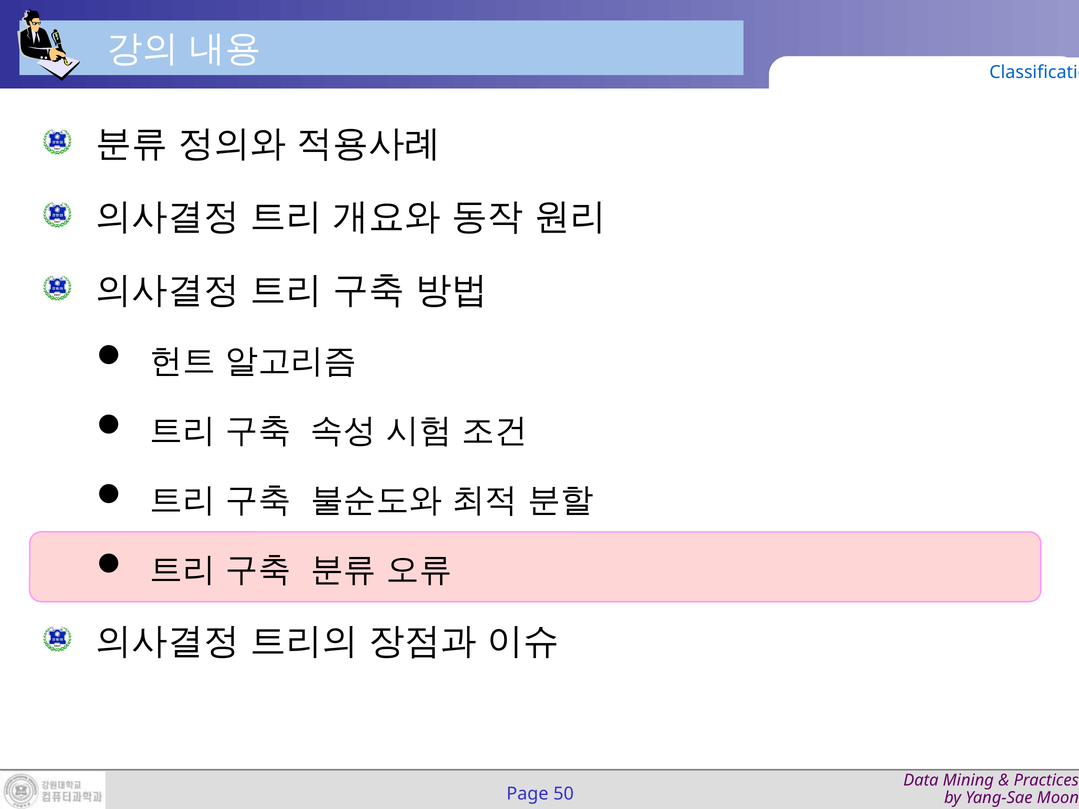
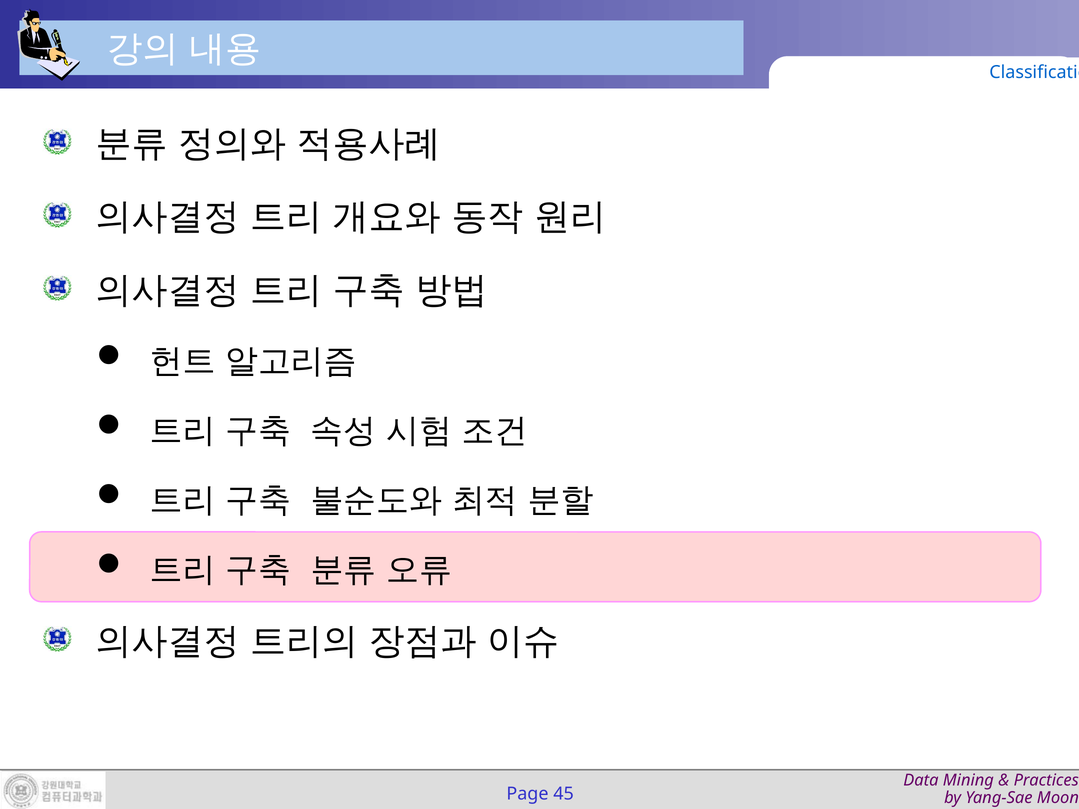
50: 50 -> 45
